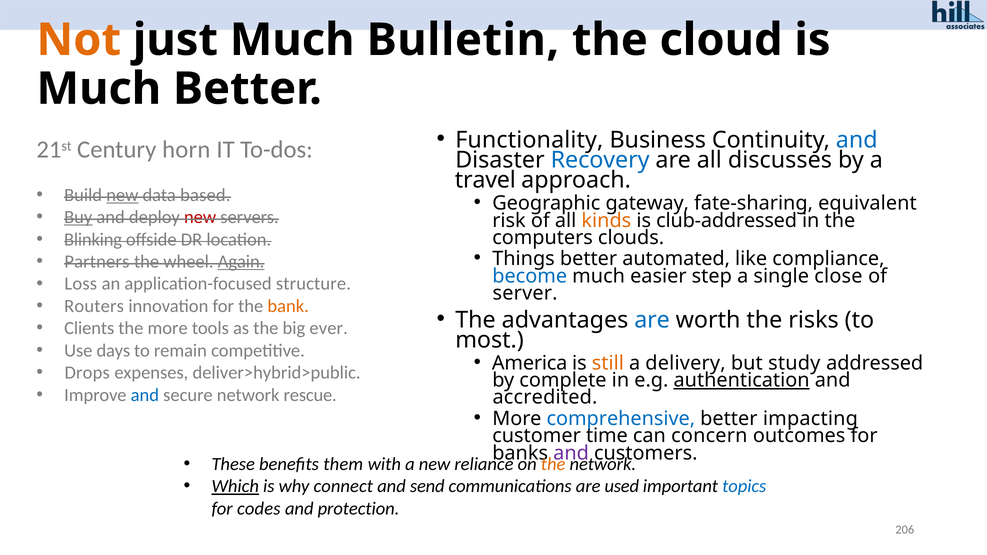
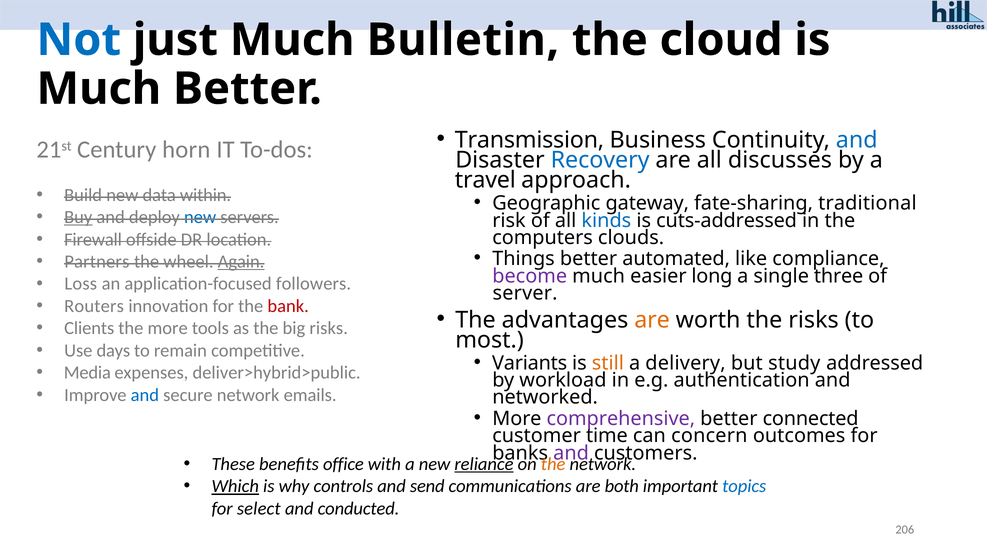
Not colour: orange -> blue
Functionality: Functionality -> Transmission
new at (122, 195) underline: present -> none
based: based -> within
equivalent: equivalent -> traditional
new at (200, 217) colour: red -> blue
kinds colour: orange -> blue
club-addressed: club-addressed -> cuts-addressed
Blinking: Blinking -> Firewall
become colour: blue -> purple
step: step -> long
close: close -> three
structure: structure -> followers
bank colour: orange -> red
are at (652, 320) colour: blue -> orange
big ever: ever -> risks
America: America -> Variants
Drops: Drops -> Media
complete: complete -> workload
authentication underline: present -> none
rescue: rescue -> emails
accredited: accredited -> networked
comprehensive colour: blue -> purple
impacting: impacting -> connected
them: them -> office
reliance underline: none -> present
connect: connect -> controls
used: used -> both
codes: codes -> select
protection: protection -> conducted
